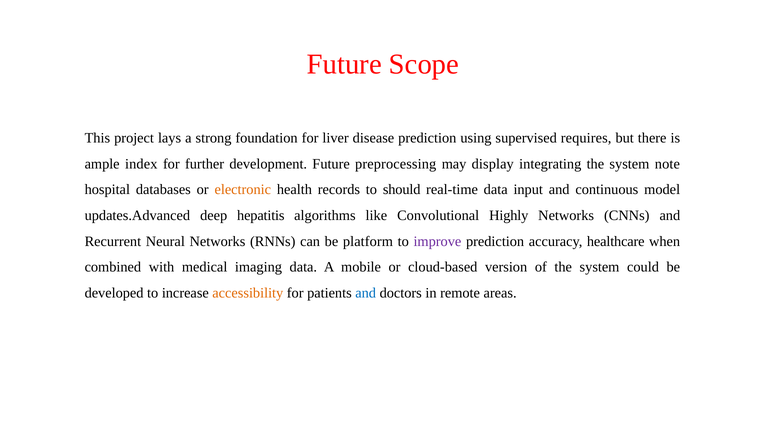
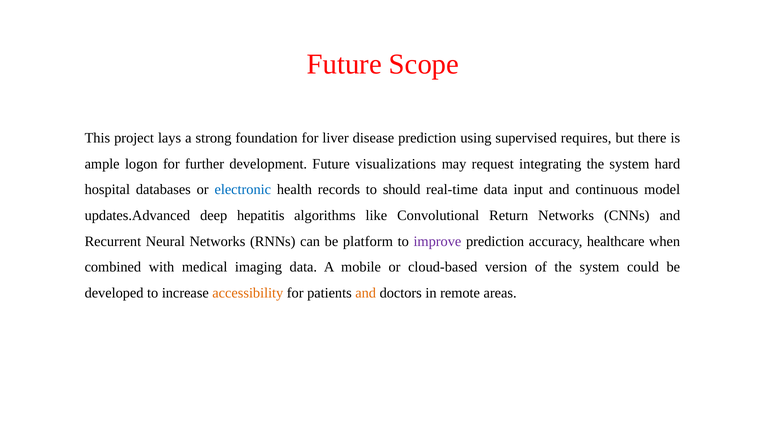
index: index -> logon
preprocessing: preprocessing -> visualizations
display: display -> request
note: note -> hard
electronic colour: orange -> blue
Highly: Highly -> Return
and at (366, 293) colour: blue -> orange
